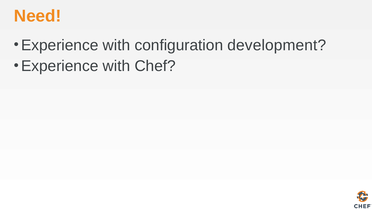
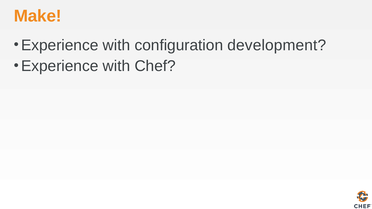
Need: Need -> Make
